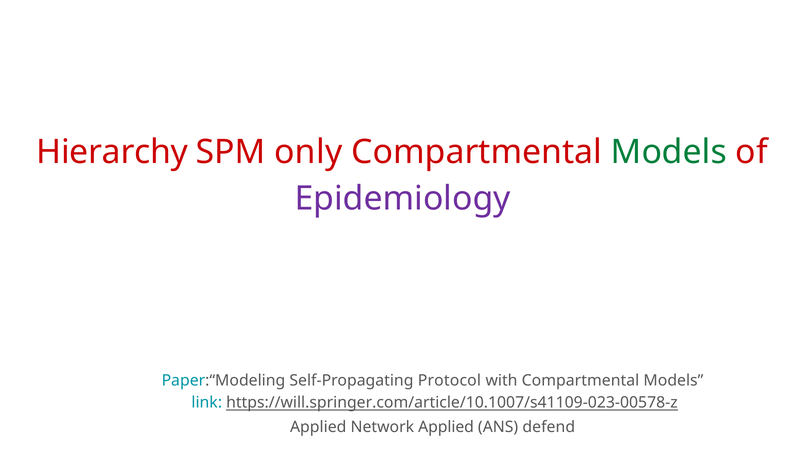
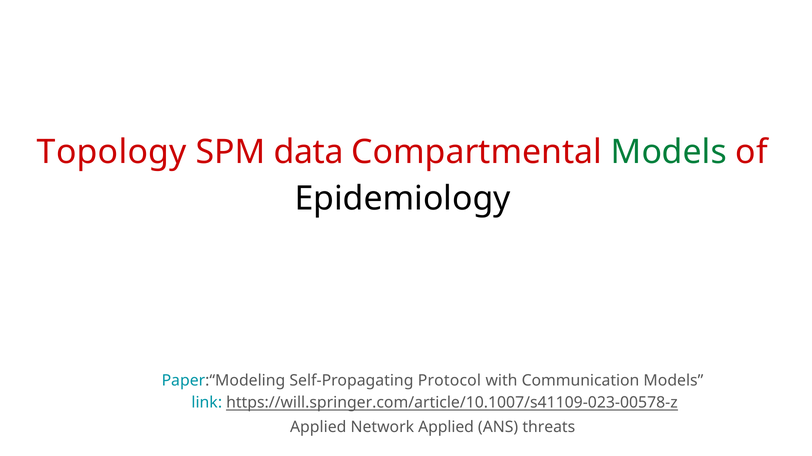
Hierarchy: Hierarchy -> Topology
only: only -> data
Epidemiology colour: purple -> black
with Compartmental: Compartmental -> Communication
defend: defend -> threats
